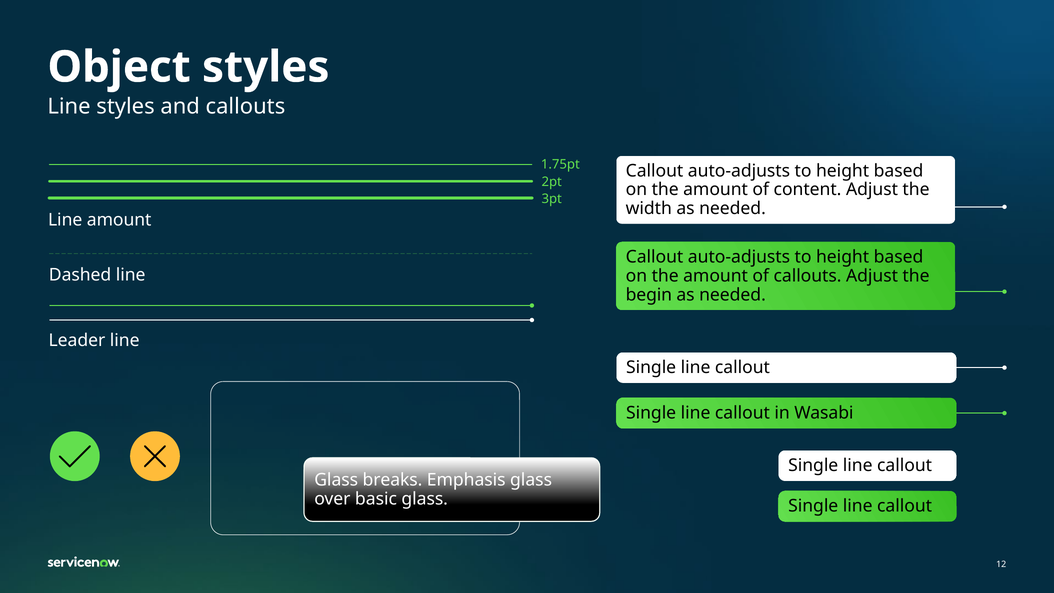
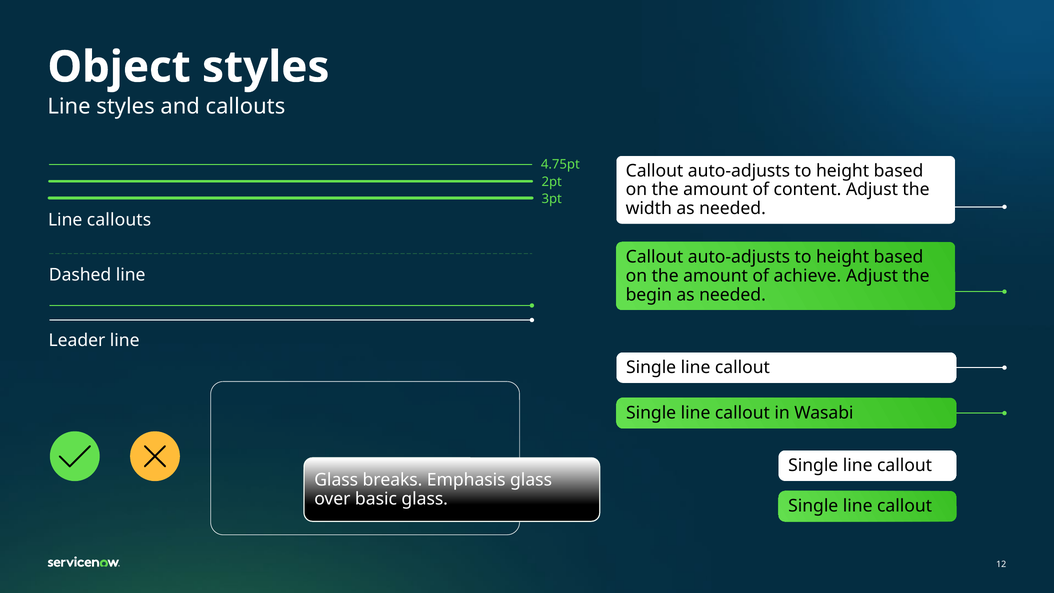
1.75pt: 1.75pt -> 4.75pt
Line amount: amount -> callouts
of callouts: callouts -> achieve
